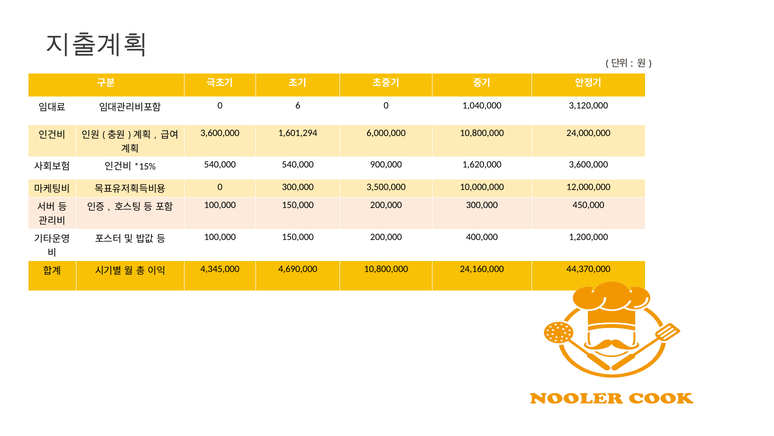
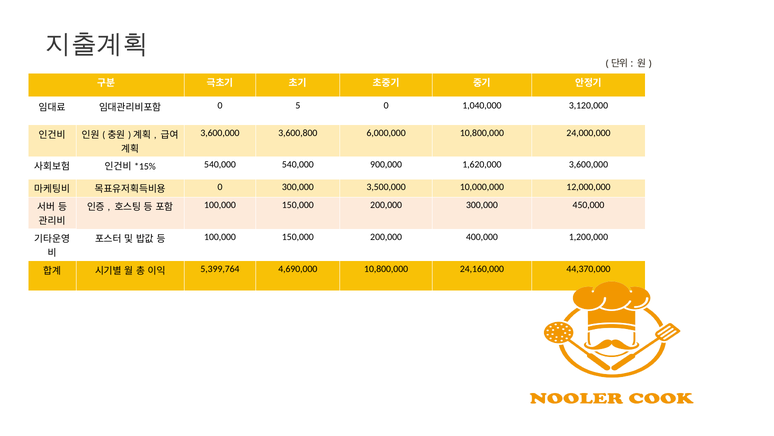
6: 6 -> 5
1,601,294: 1,601,294 -> 3,600,800
4,345,000: 4,345,000 -> 5,399,764
